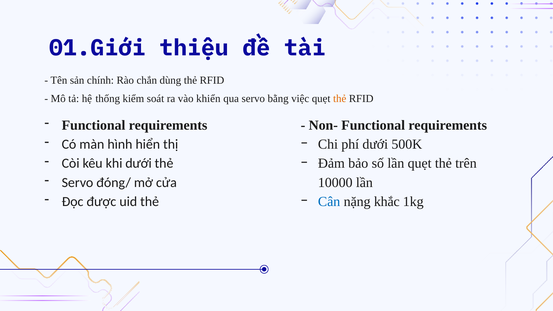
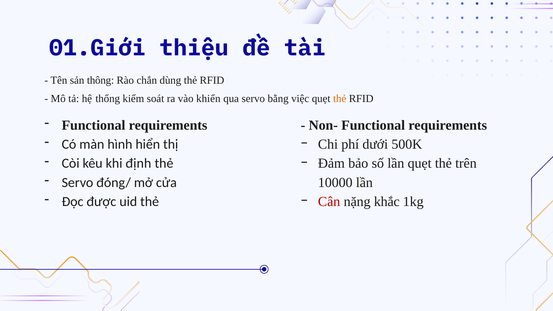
chính: chính -> thông
khi dưới: dưới -> định
Cân colour: blue -> red
